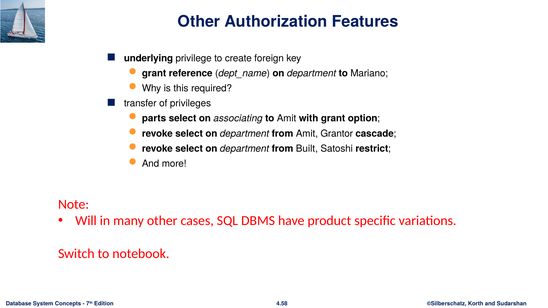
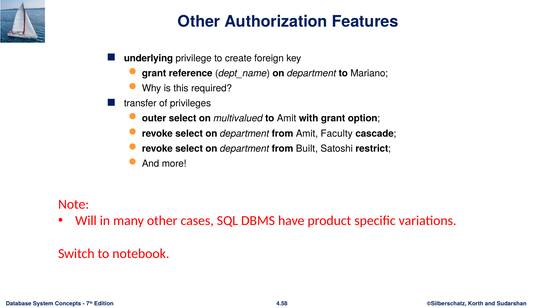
parts: parts -> outer
associating: associating -> multivalued
Grantor: Grantor -> Faculty
